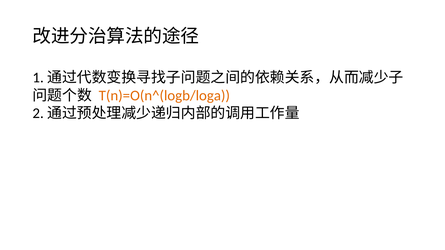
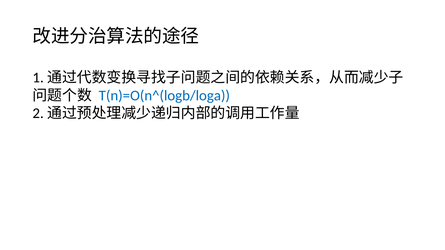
T(n)=O(n^(logb/loga colour: orange -> blue
